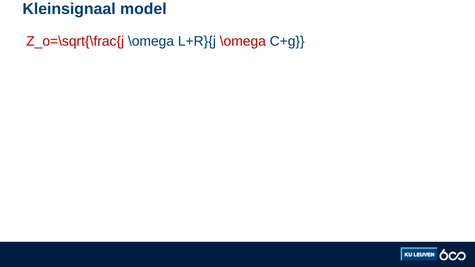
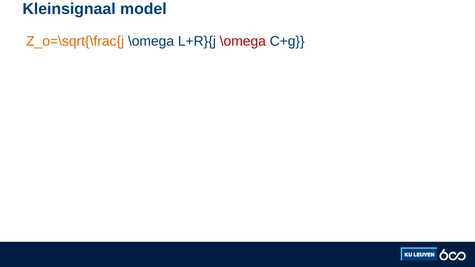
Z_o=\sqrt{\frac{j colour: red -> orange
